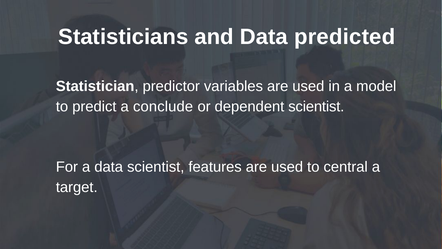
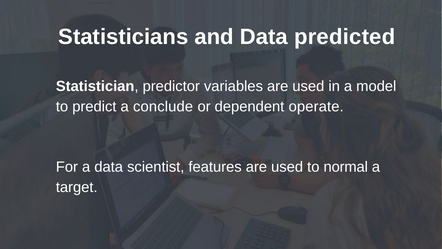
dependent scientist: scientist -> operate
central: central -> normal
